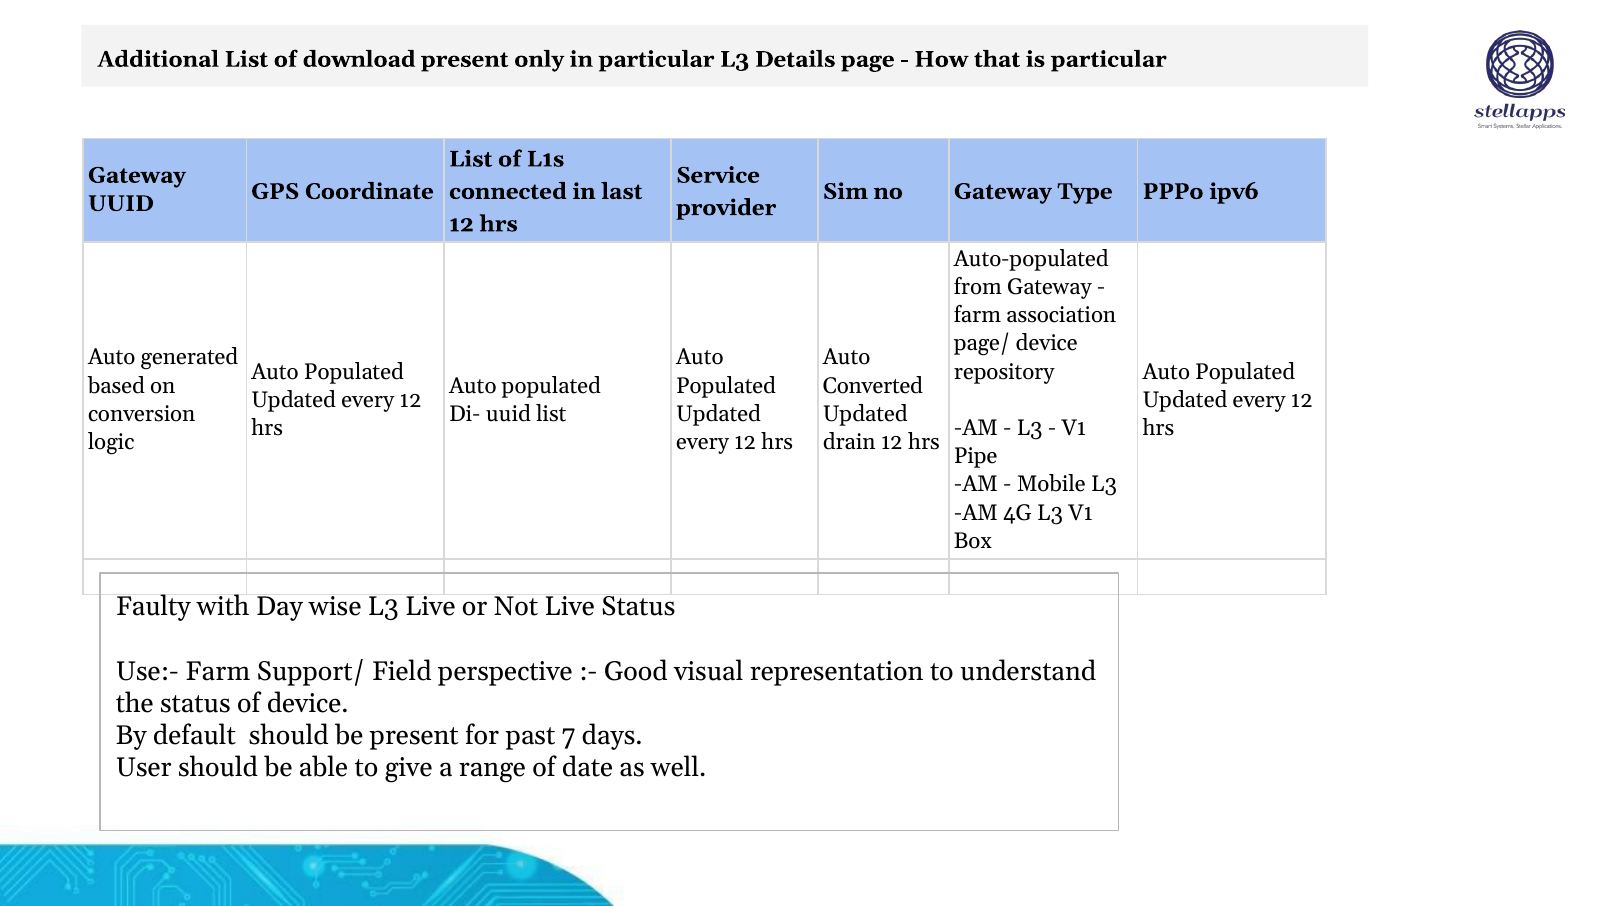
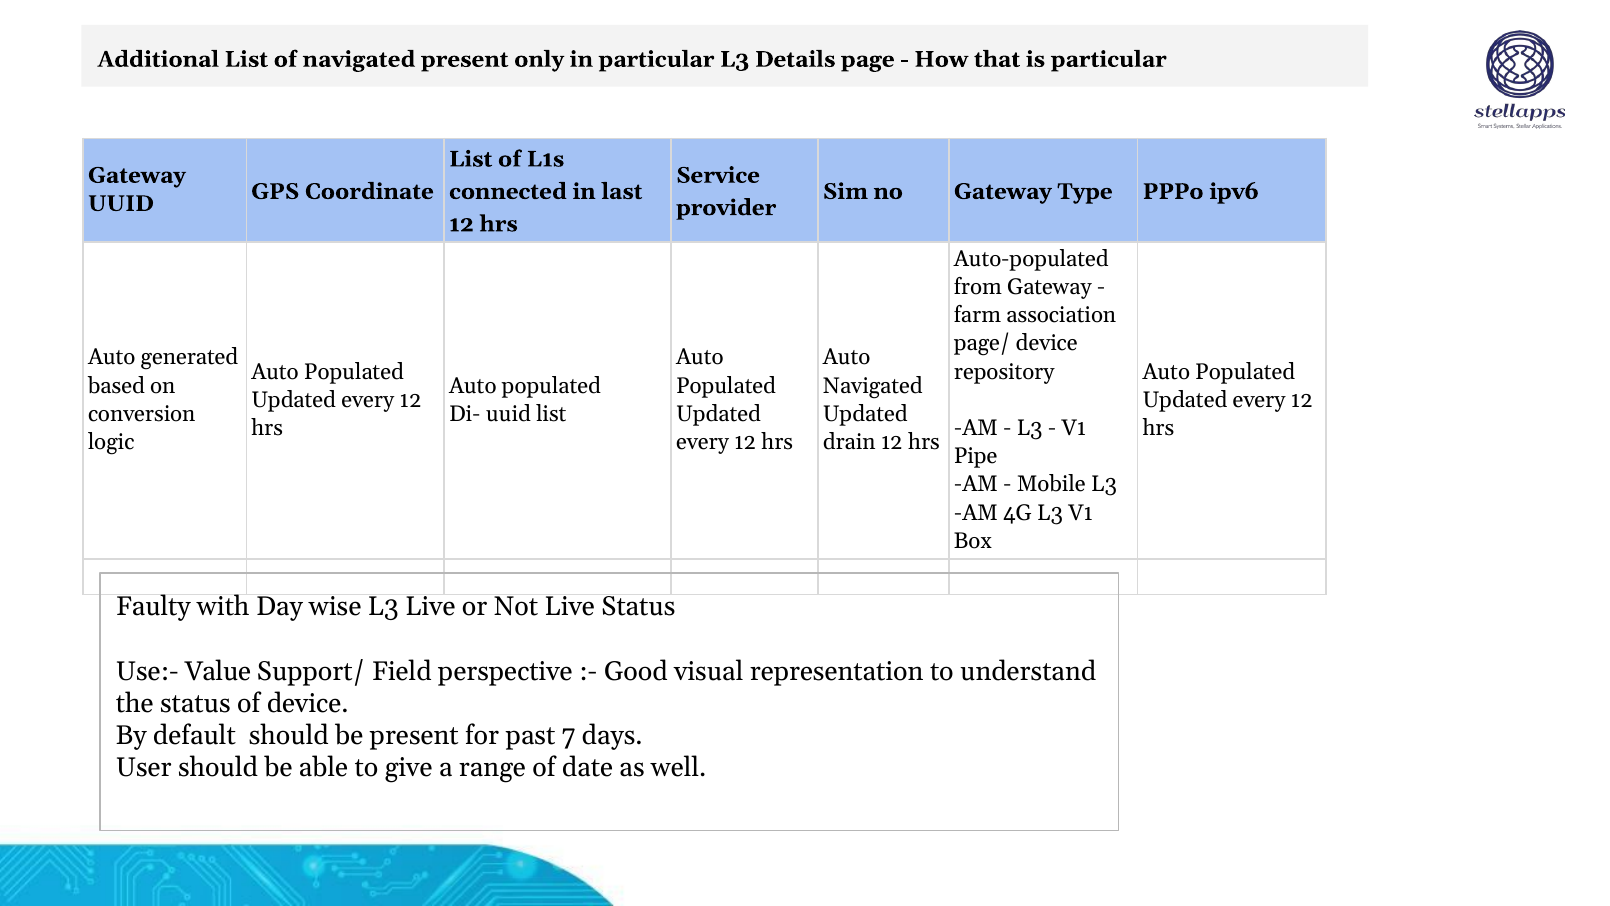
of download: download -> navigated
Converted at (873, 386): Converted -> Navigated
Use:- Farm: Farm -> Value
